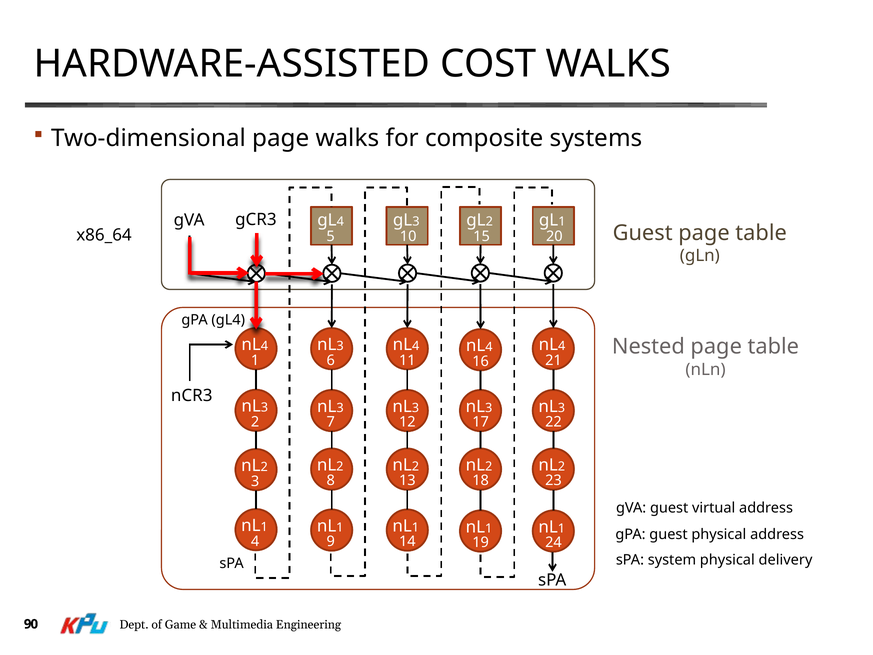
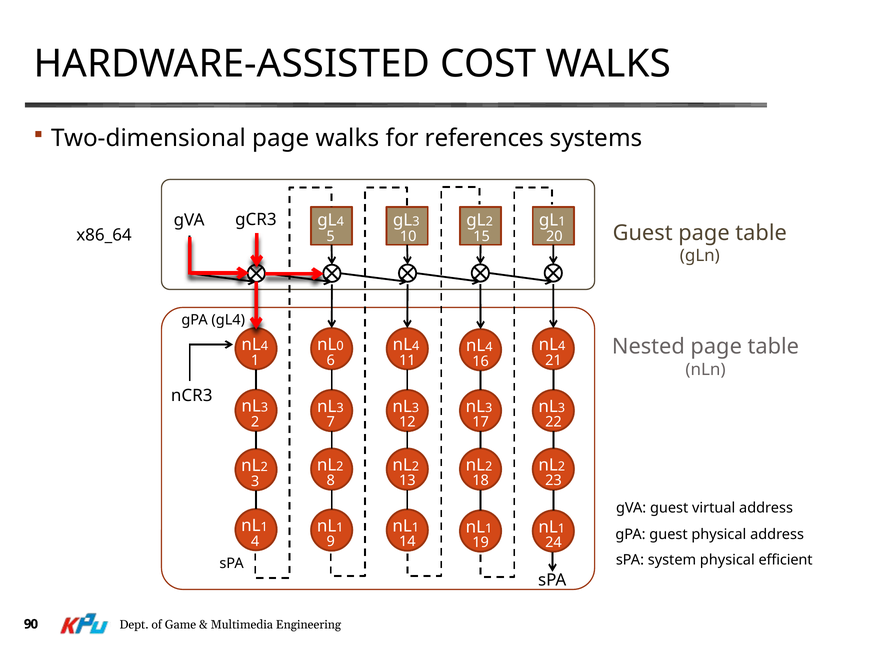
composite: composite -> references
3 at (340, 346): 3 -> 0
delivery: delivery -> efficient
